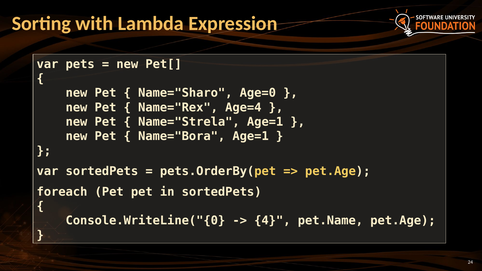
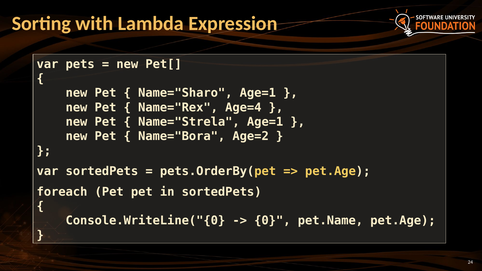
Name="Sharo Age=0: Age=0 -> Age=1
Name="Bora Age=1: Age=1 -> Age=2
4: 4 -> 0
